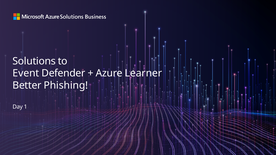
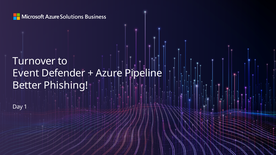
Solutions: Solutions -> Turnover
Learner: Learner -> Pipeline
